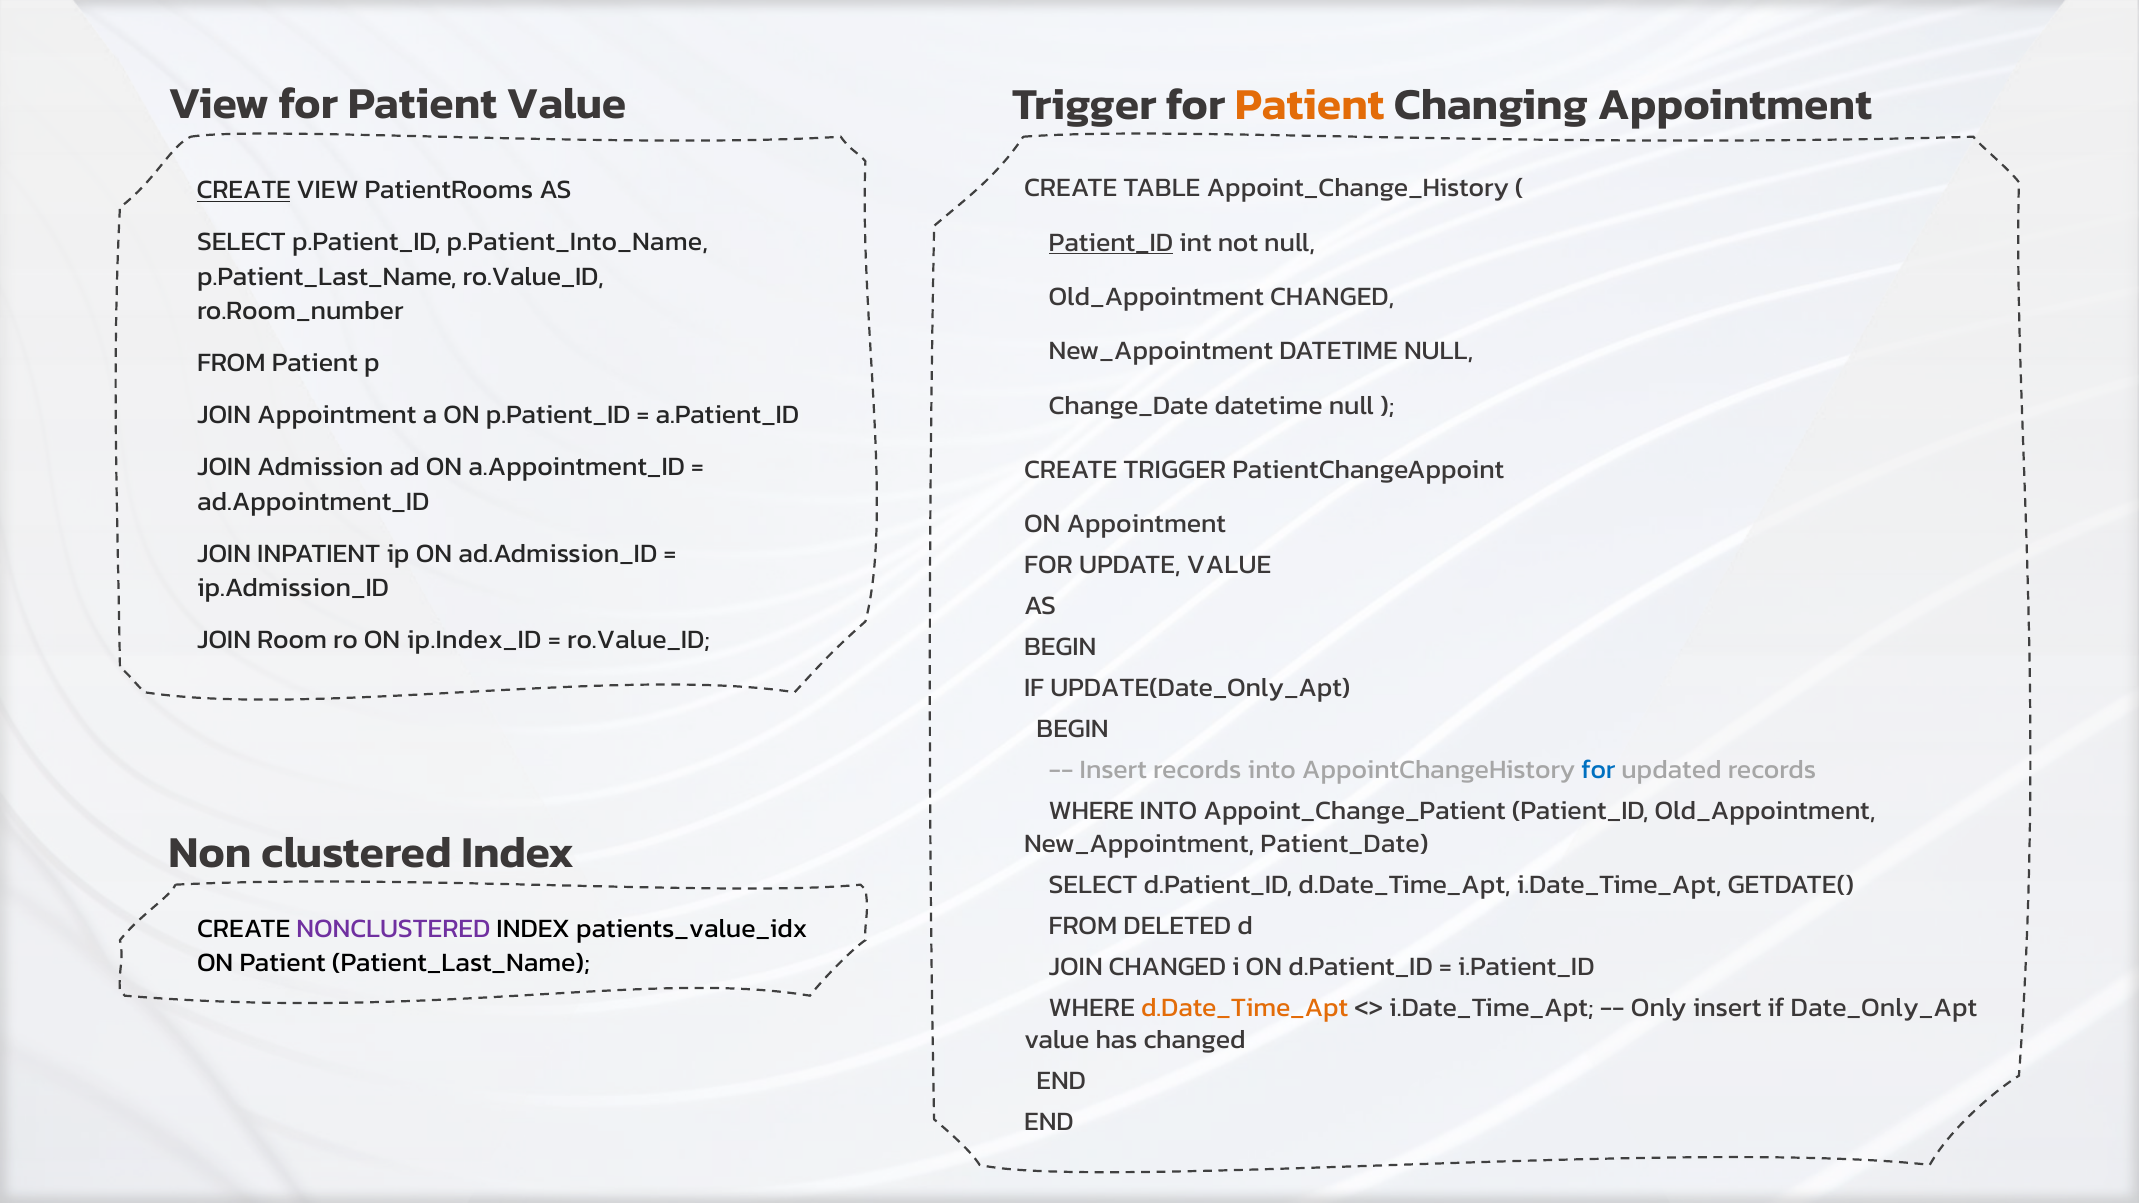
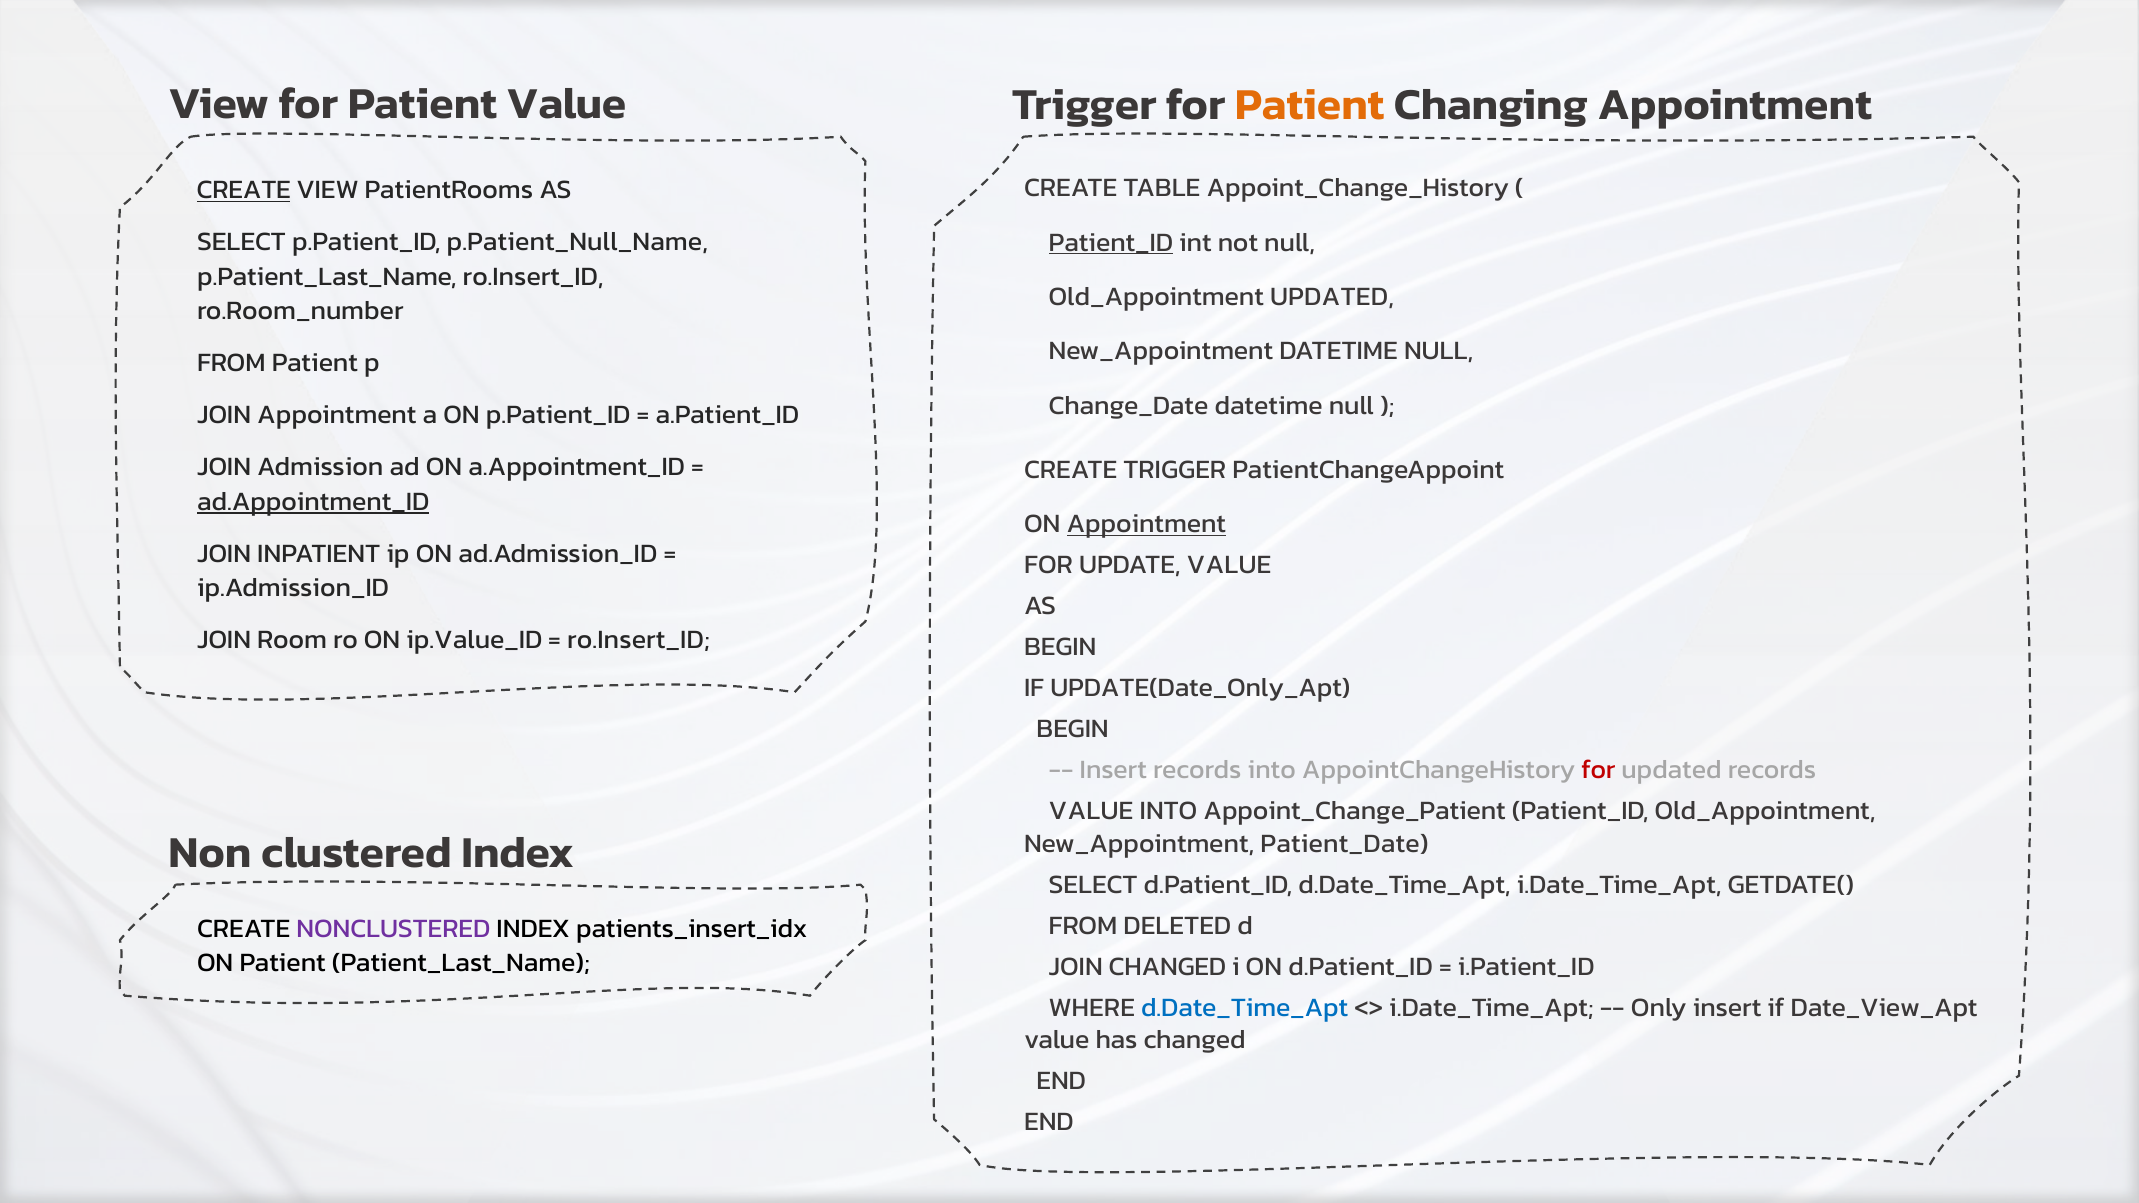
p.Patient_Into_Name: p.Patient_Into_Name -> p.Patient_Null_Name
p.Patient_Last_Name ro.Value_ID: ro.Value_ID -> ro.Insert_ID
Old_Appointment CHANGED: CHANGED -> UPDATED
ad.Appointment_ID underline: none -> present
Appointment at (1146, 524) underline: none -> present
ip.Index_ID: ip.Index_ID -> ip.Value_ID
ro.Value_ID at (639, 640): ro.Value_ID -> ro.Insert_ID
for at (1598, 770) colour: blue -> red
WHERE at (1091, 811): WHERE -> VALUE
patients_value_idx: patients_value_idx -> patients_insert_idx
d.Date_Time_Apt at (1245, 1008) colour: orange -> blue
Date_Only_Apt: Date_Only_Apt -> Date_View_Apt
